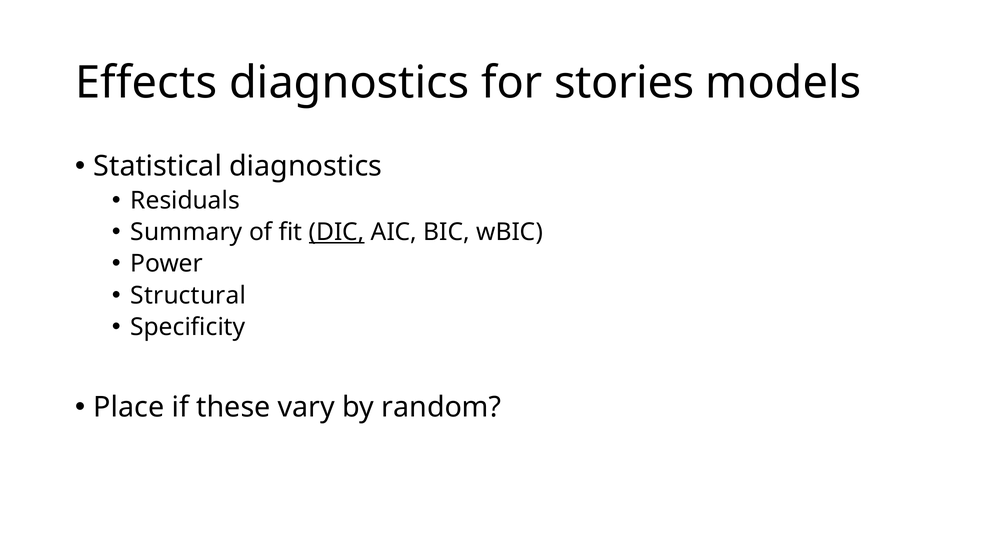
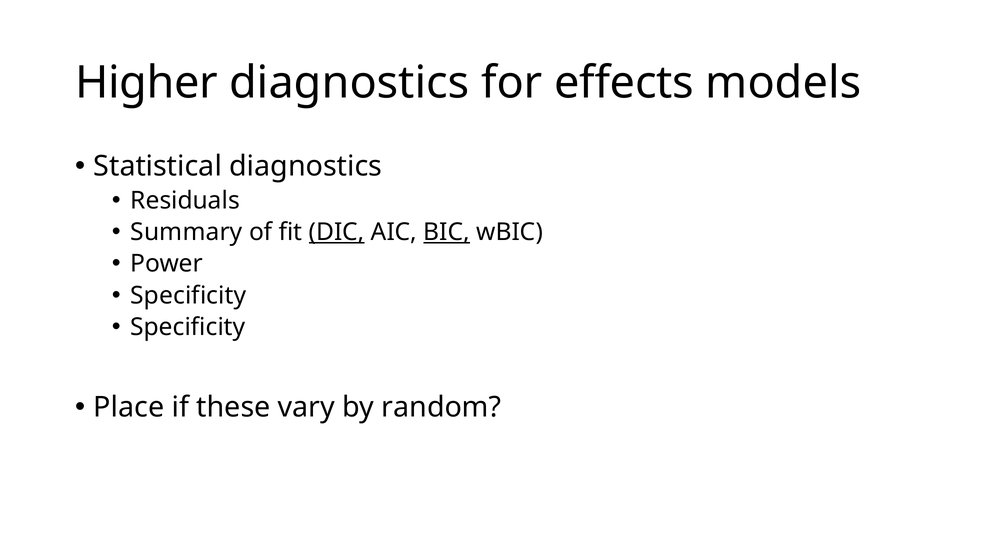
Effects: Effects -> Higher
stories: stories -> effects
BIC underline: none -> present
Structural at (188, 295): Structural -> Specificity
